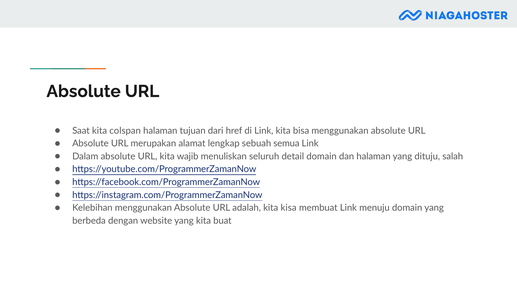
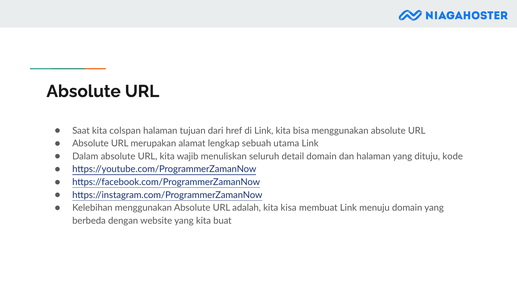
semua: semua -> utama
salah: salah -> kode
